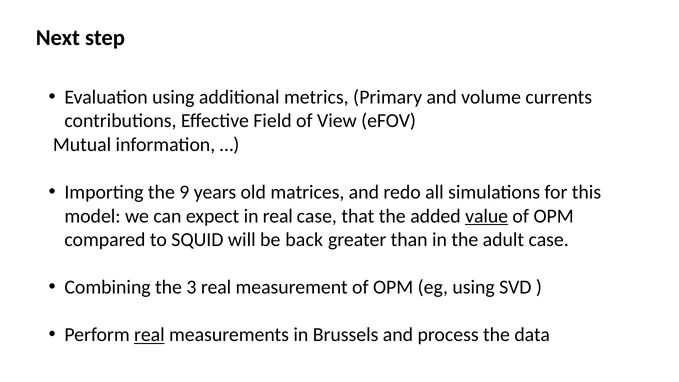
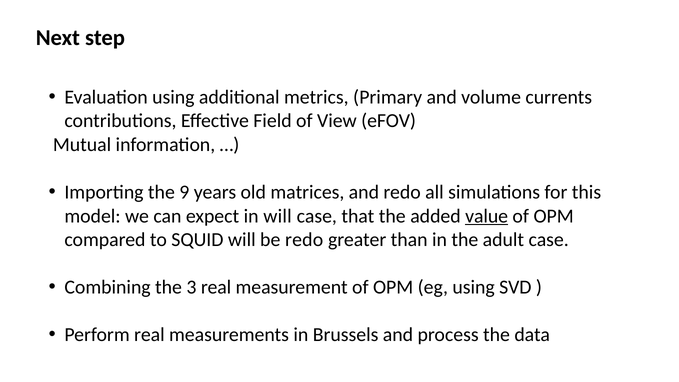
in real: real -> will
be back: back -> redo
real at (149, 335) underline: present -> none
